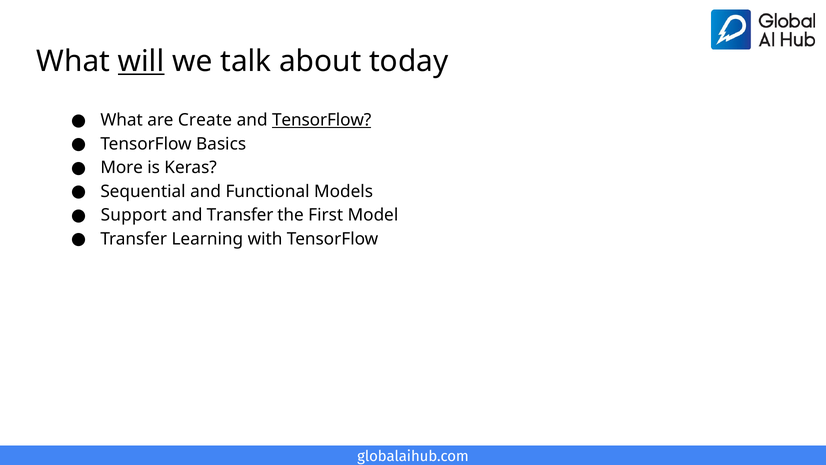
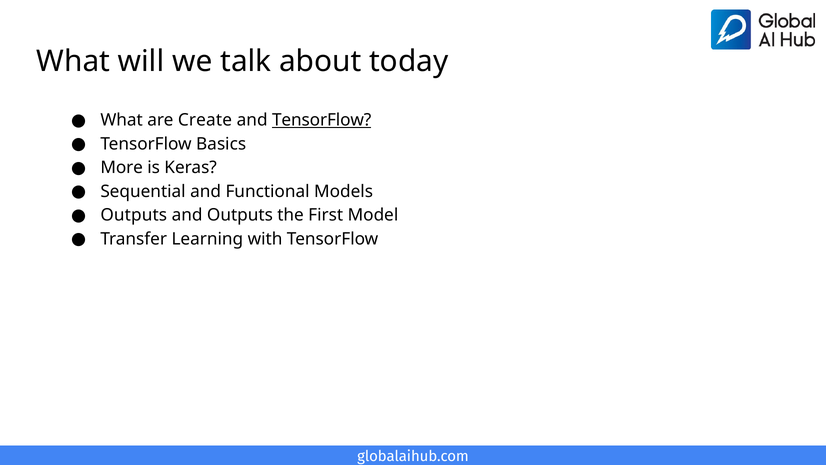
will underline: present -> none
Support at (134, 215): Support -> Outputs
and Transfer: Transfer -> Outputs
